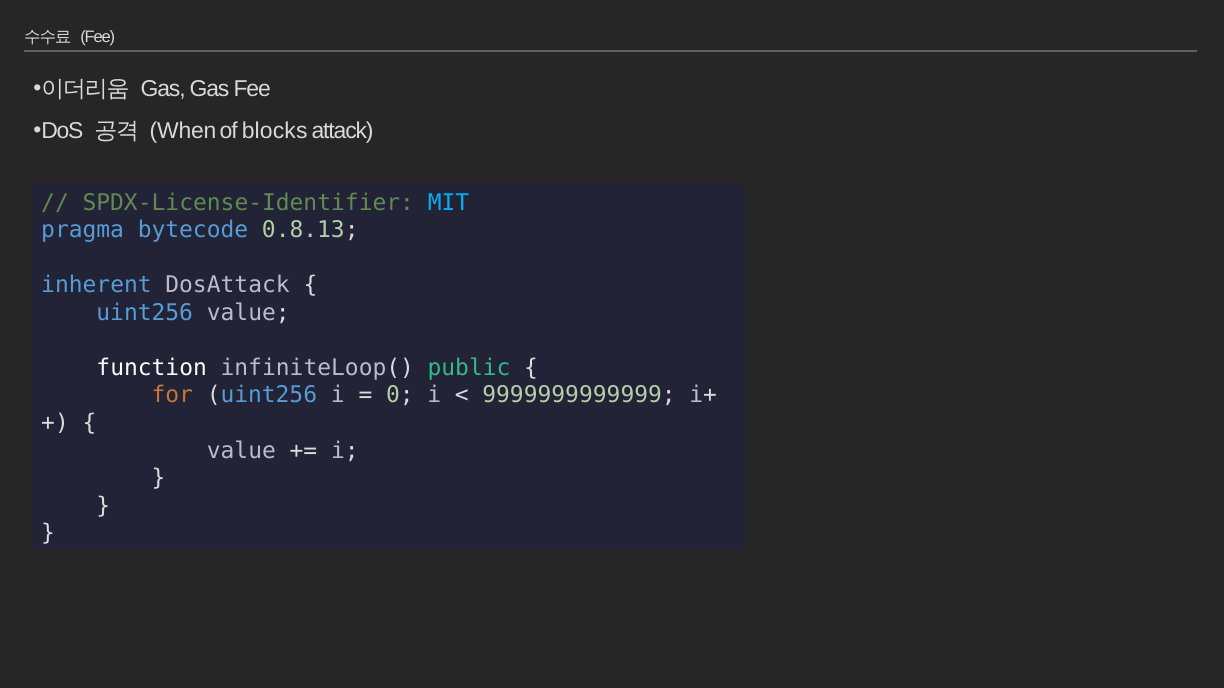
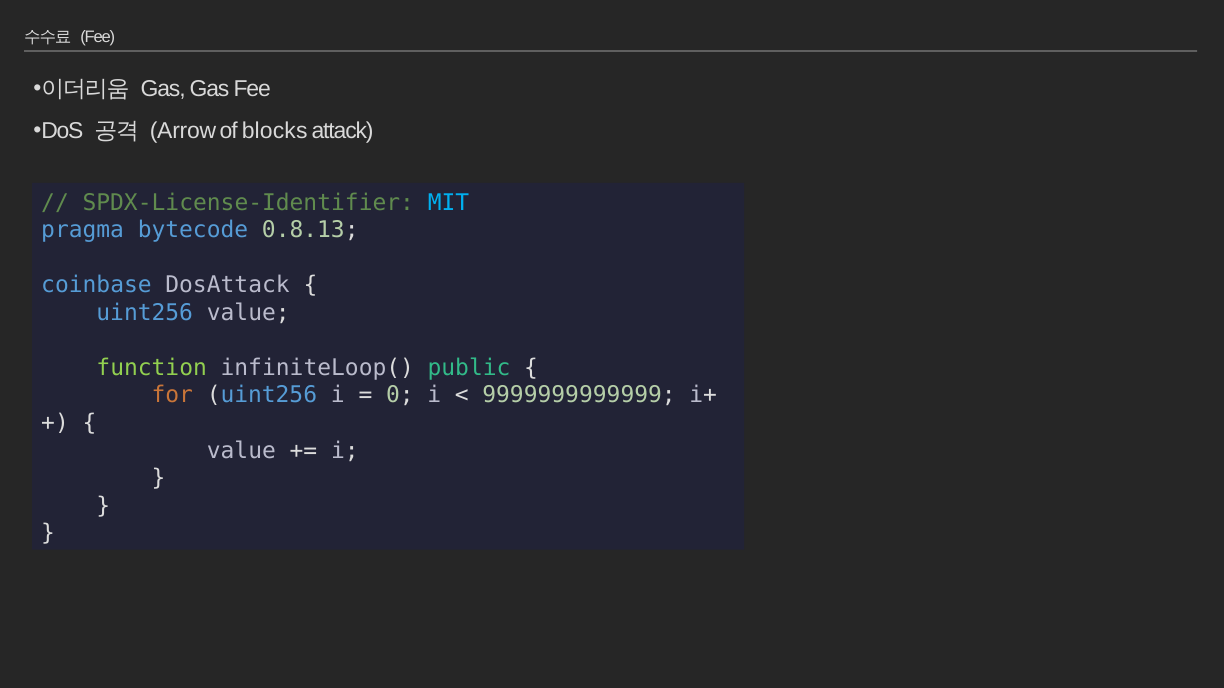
When: When -> Arrow
inherent: inherent -> coinbase
function colour: white -> light green
